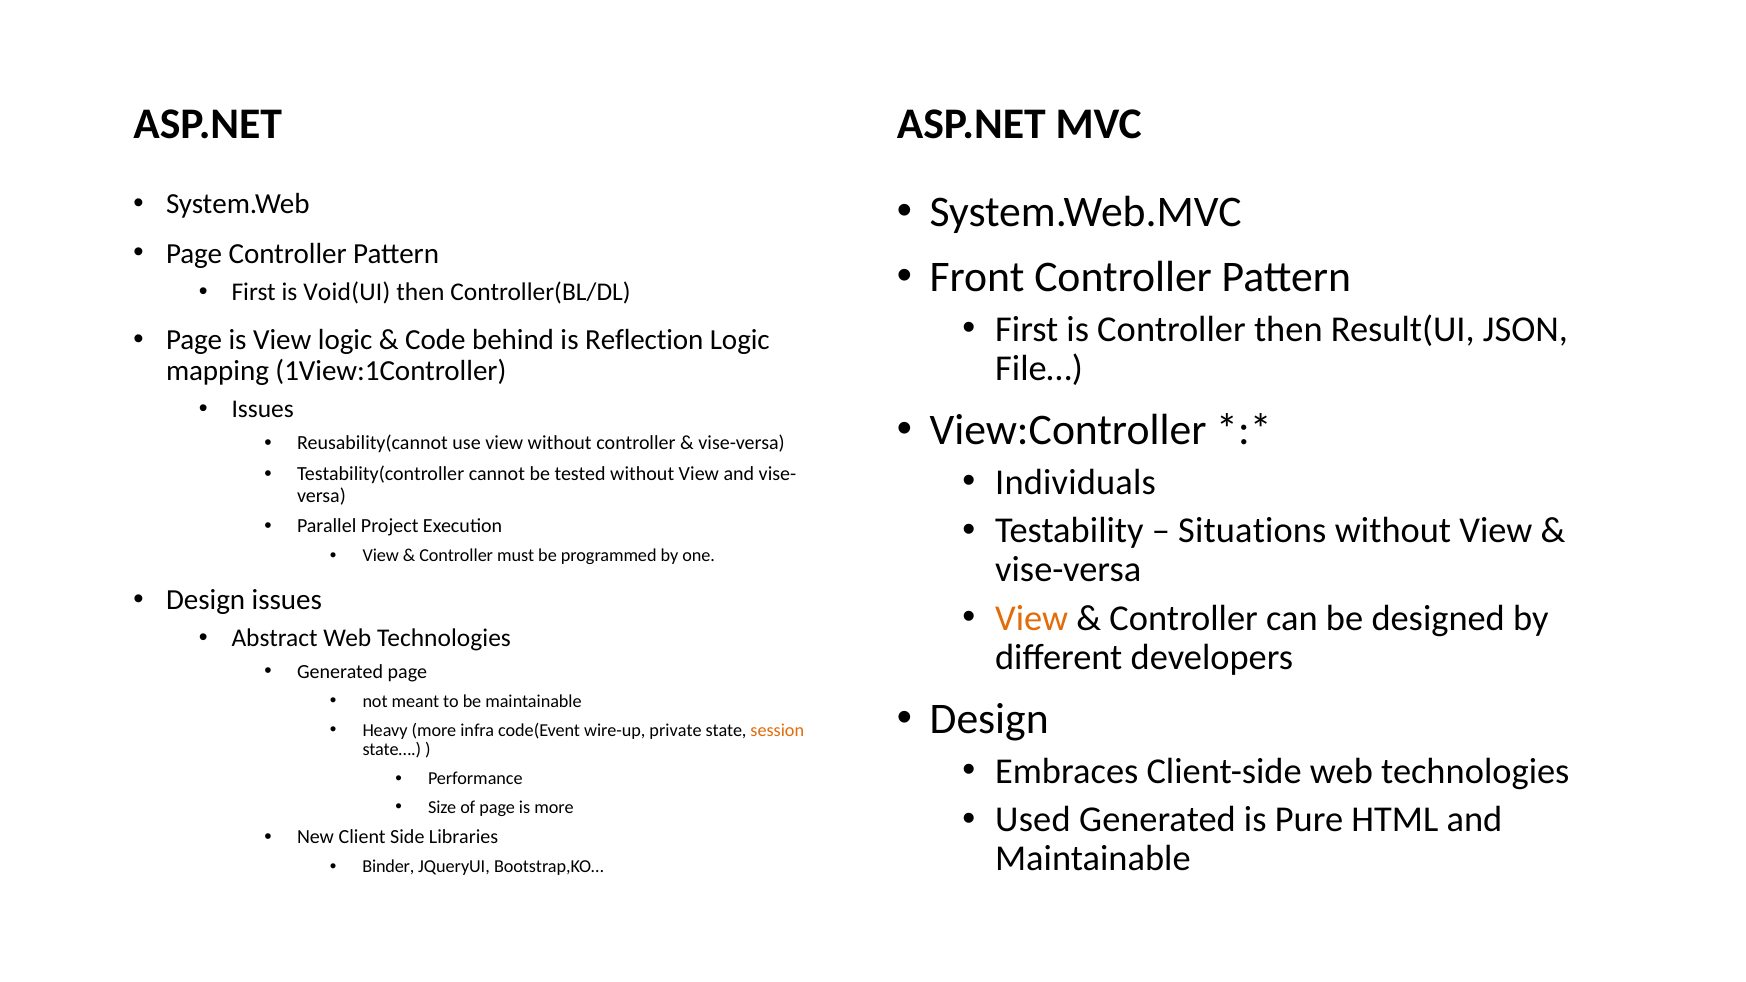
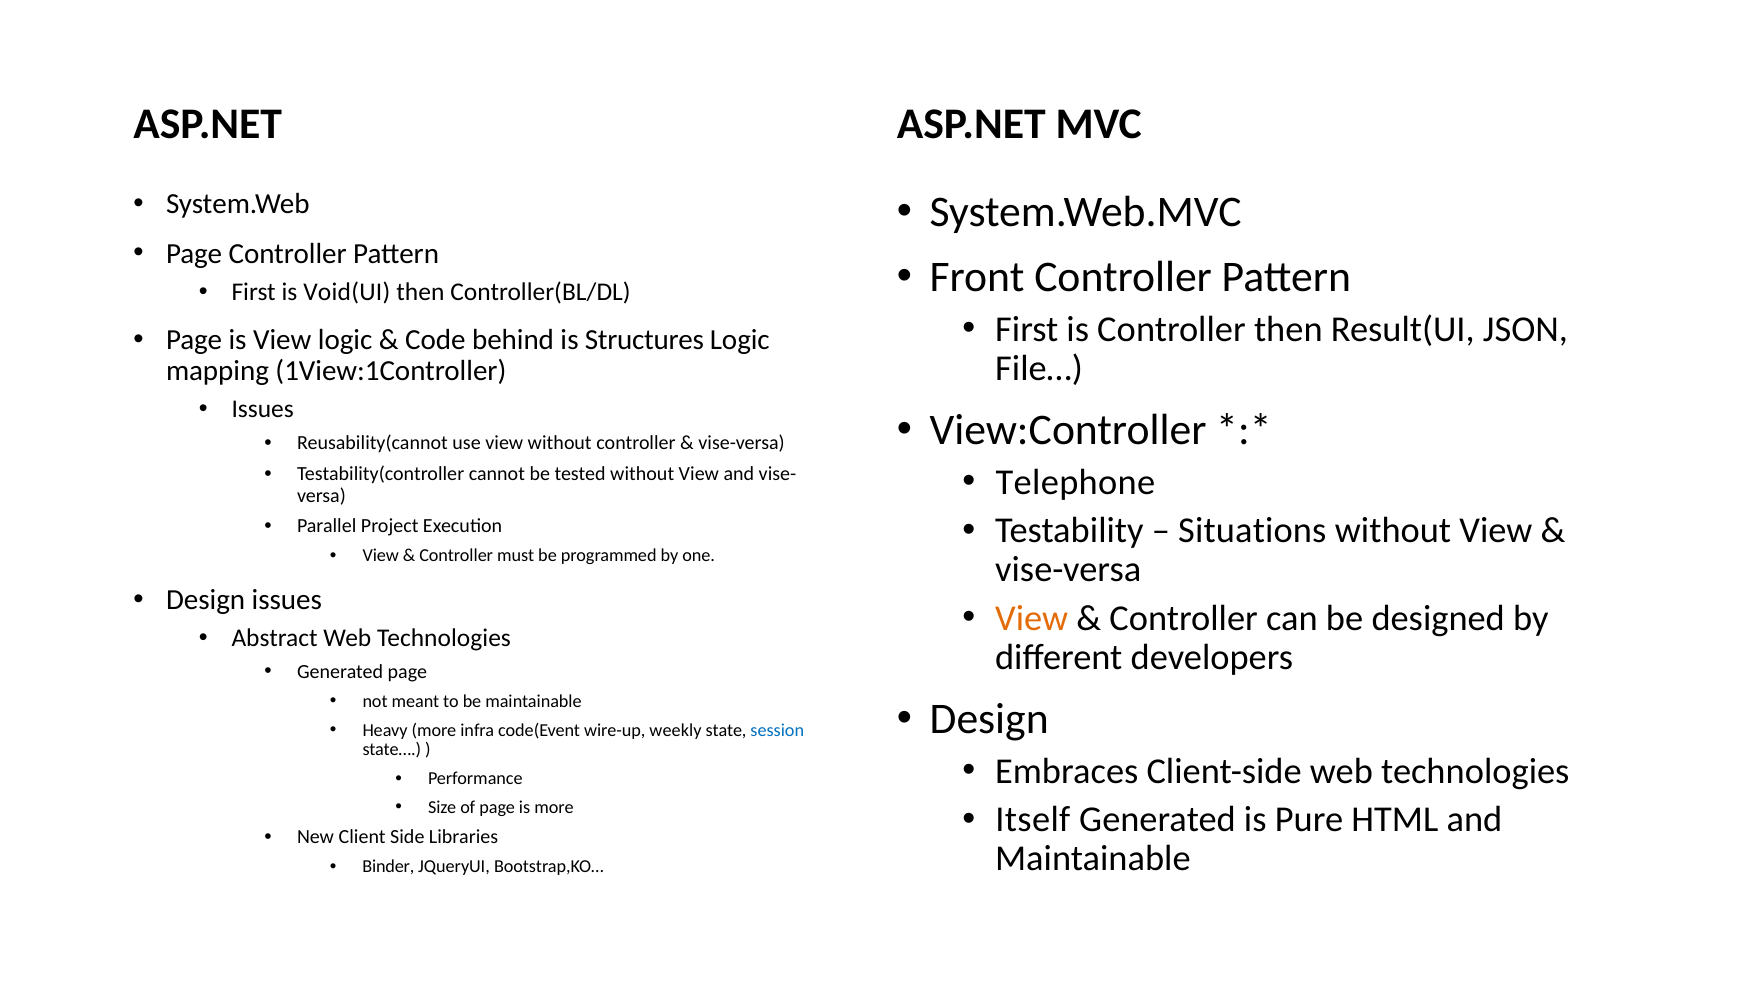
Reflection: Reflection -> Structures
Individuals: Individuals -> Telephone
private: private -> weekly
session colour: orange -> blue
Used: Used -> Itself
